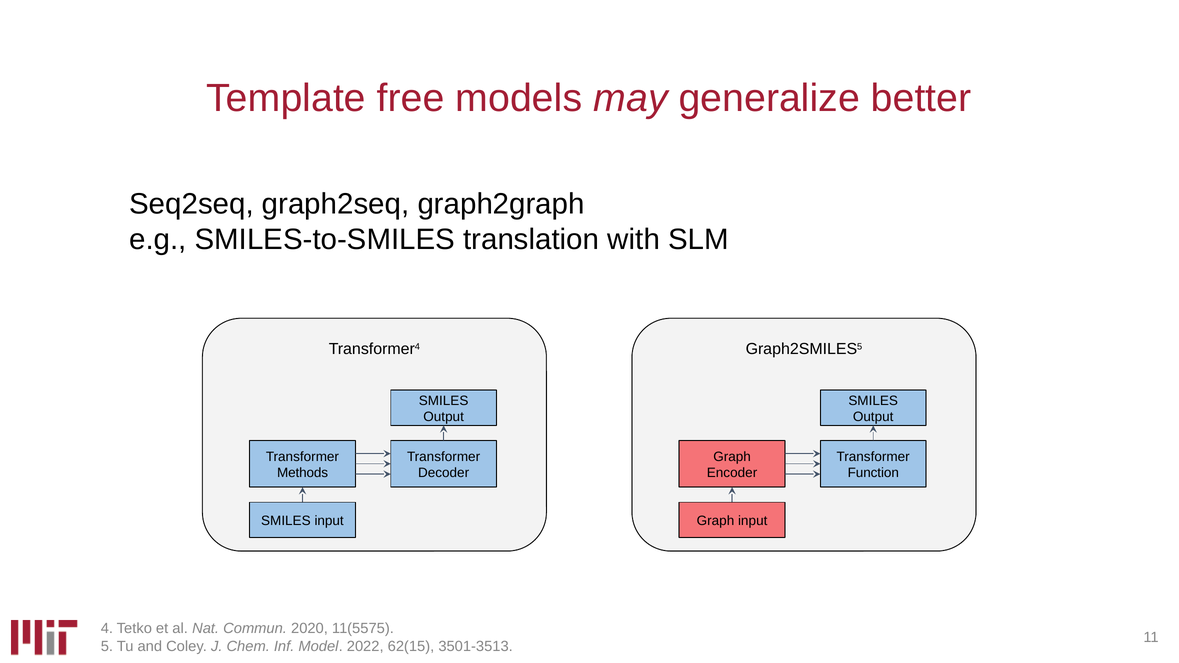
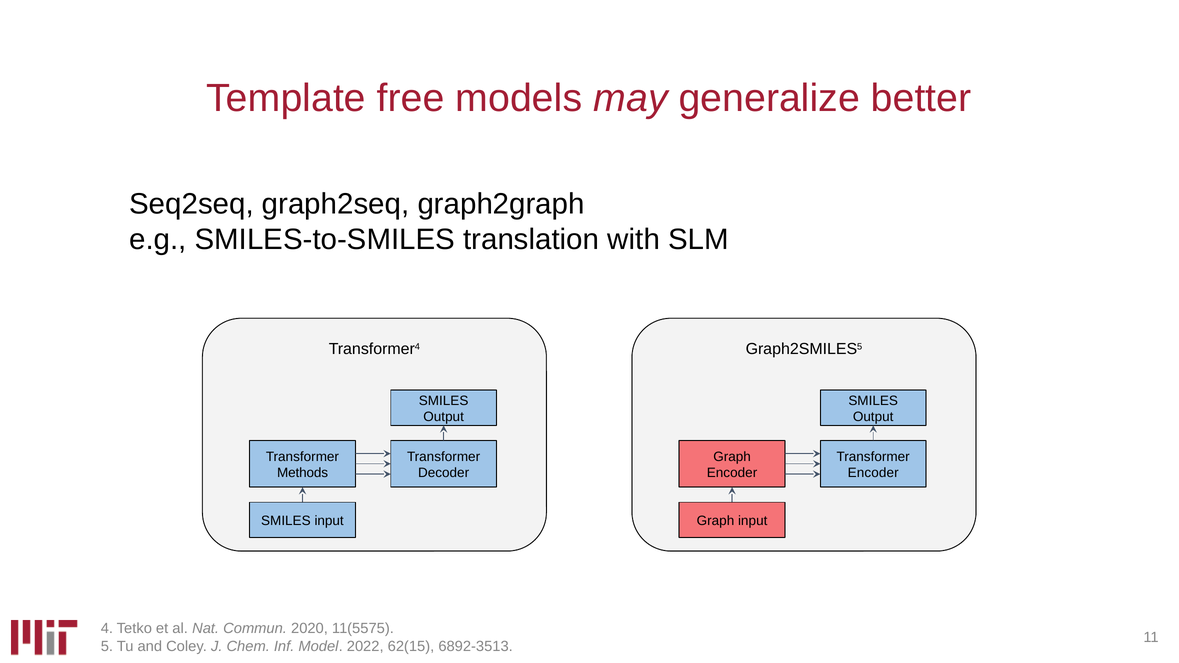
Function at (873, 473): Function -> Encoder
3501-3513: 3501-3513 -> 6892-3513
